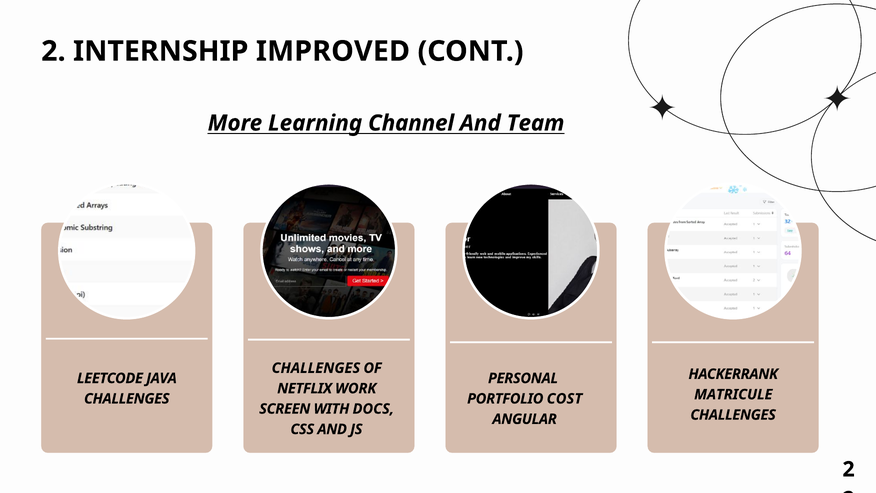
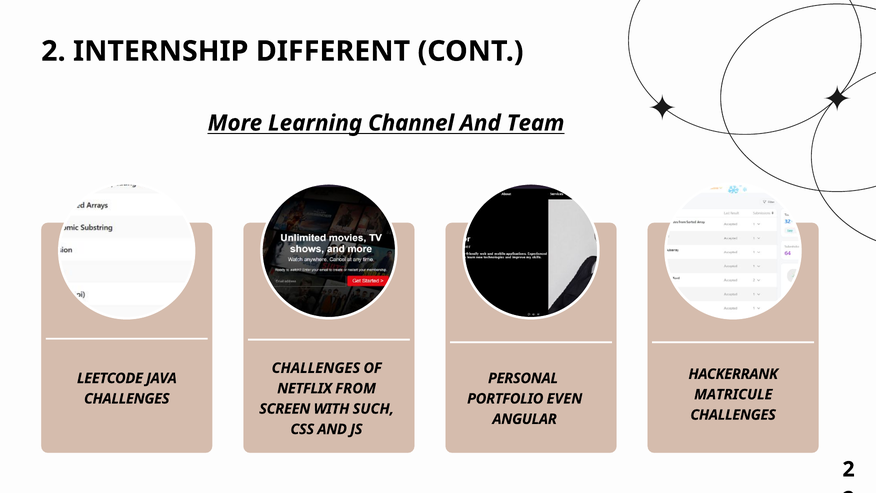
IMPROVED: IMPROVED -> DIFFERENT
WORK: WORK -> FROM
COST: COST -> EVEN
DOCS: DOCS -> SUCH
